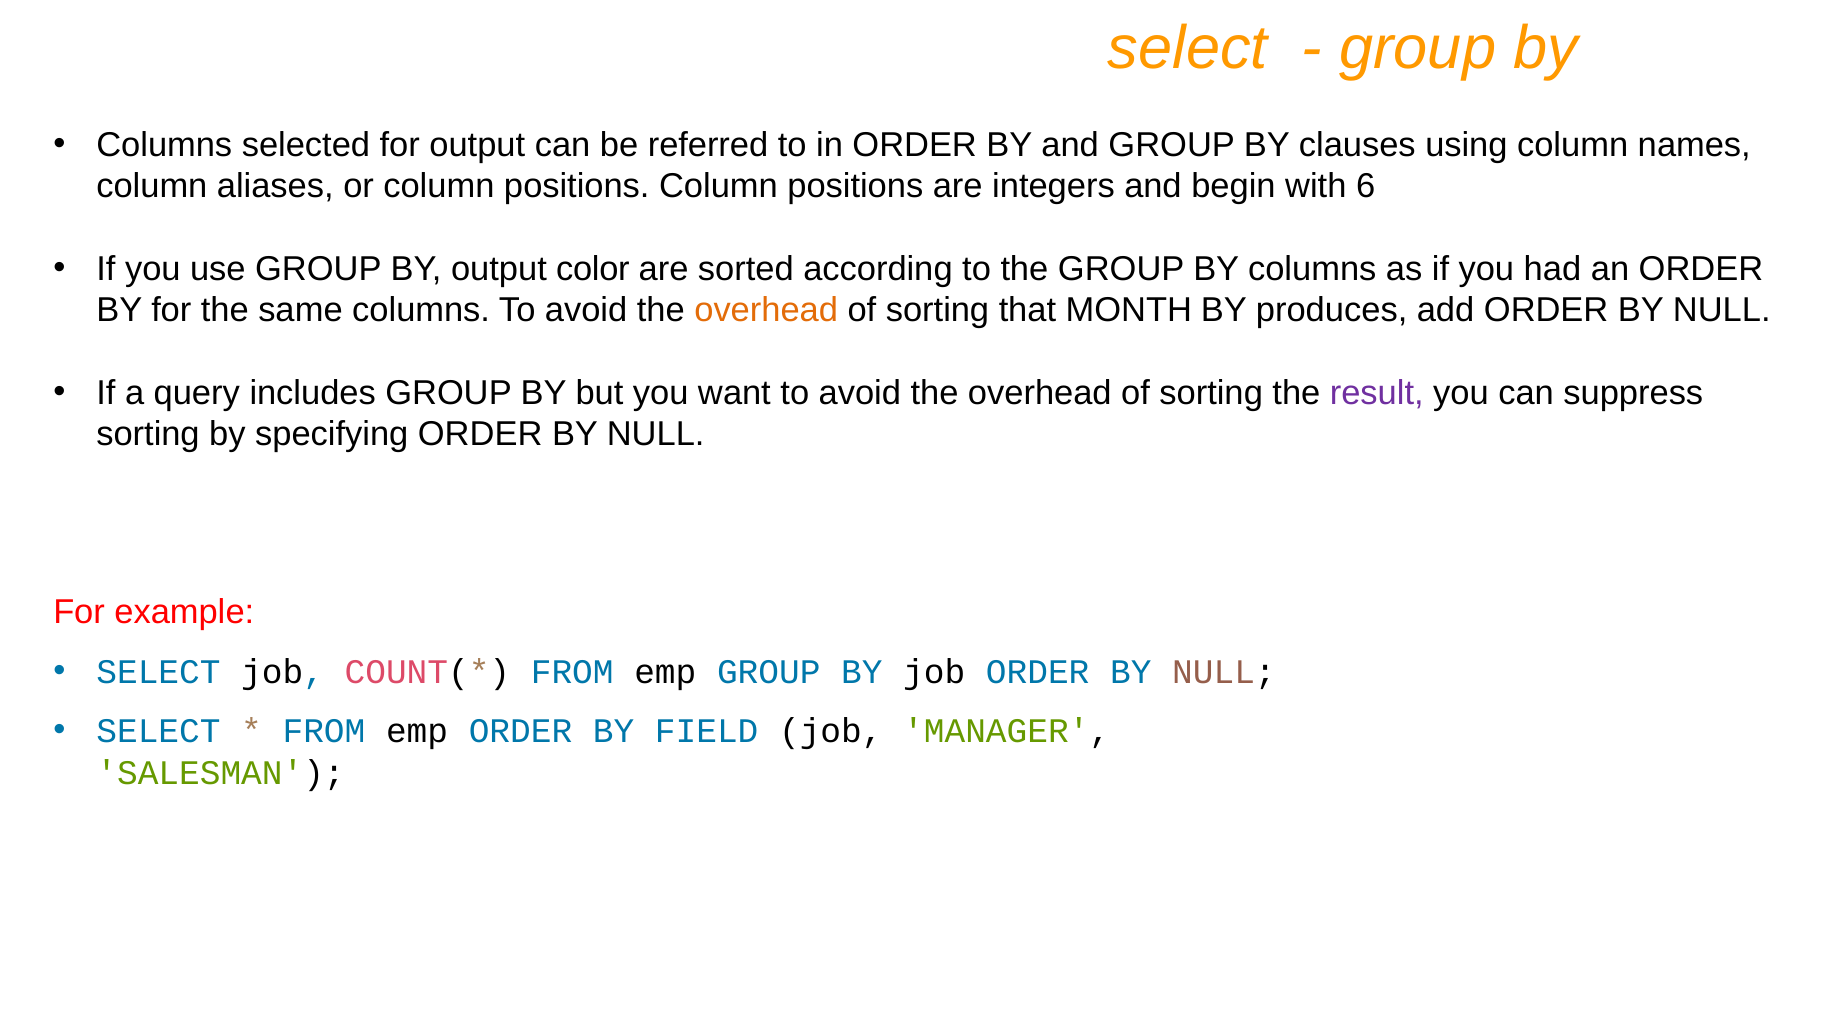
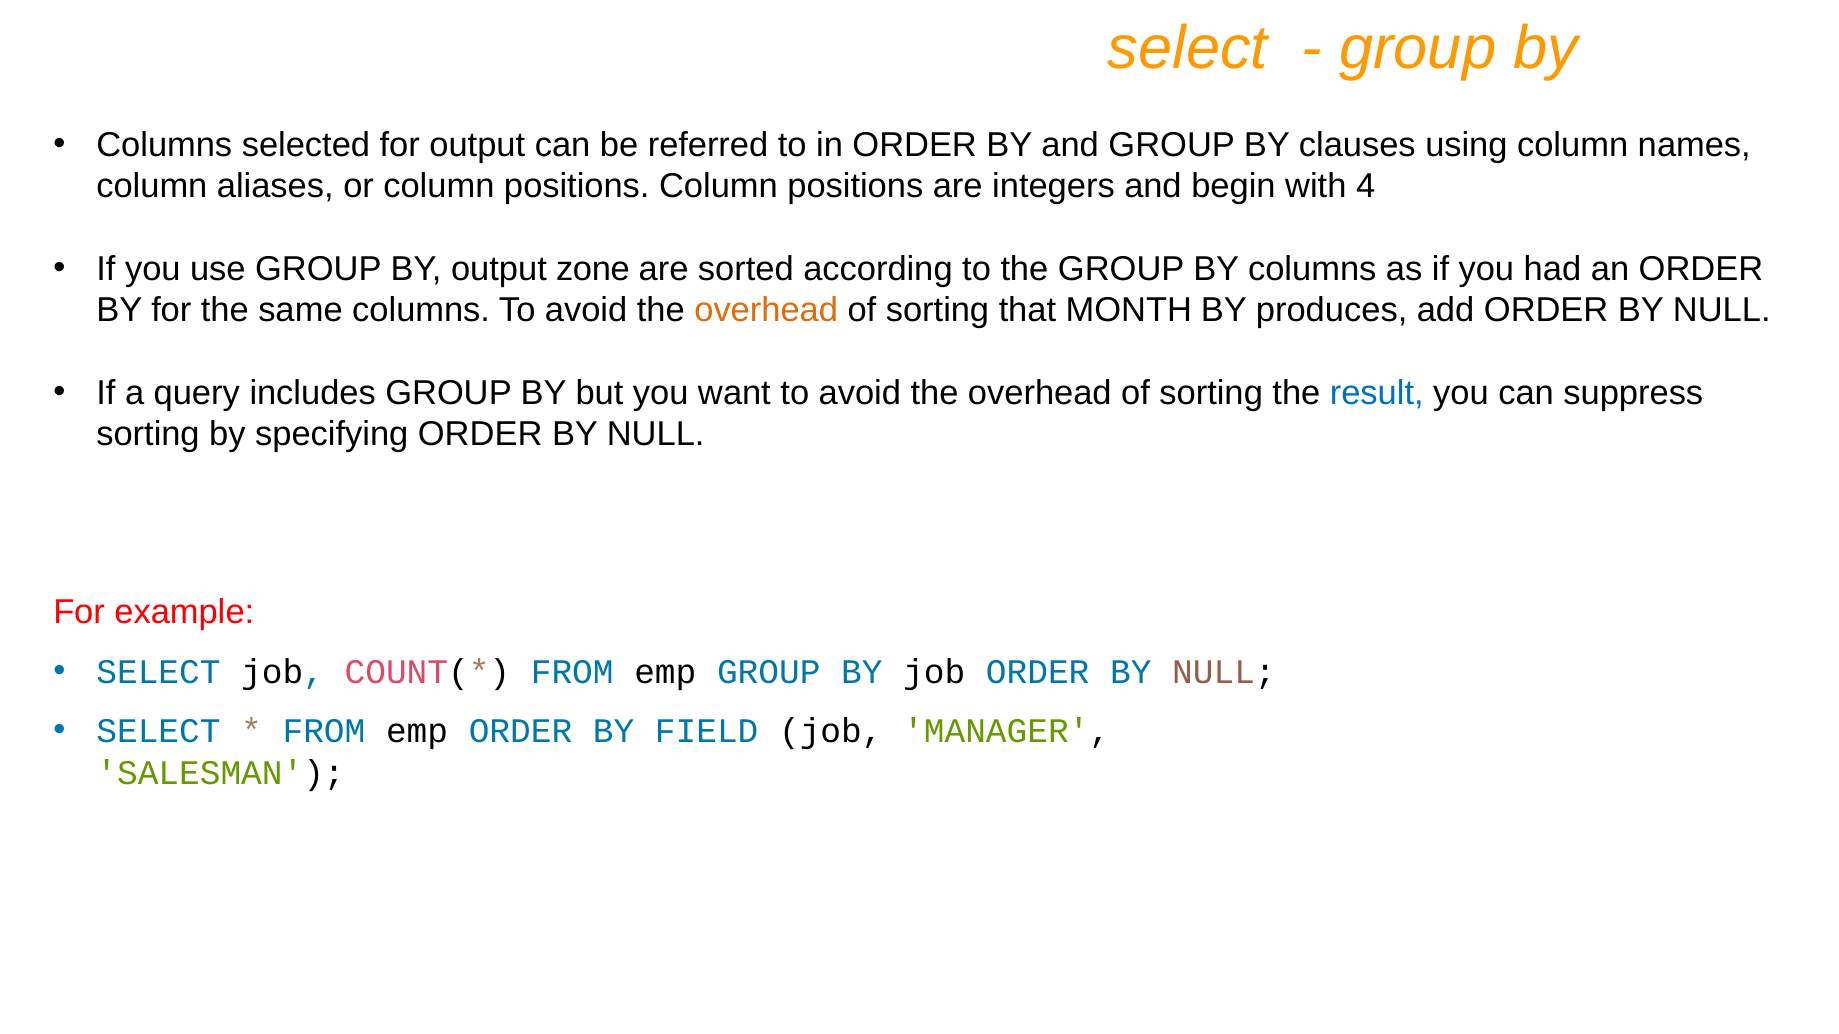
6: 6 -> 4
color: color -> zone
result colour: purple -> blue
